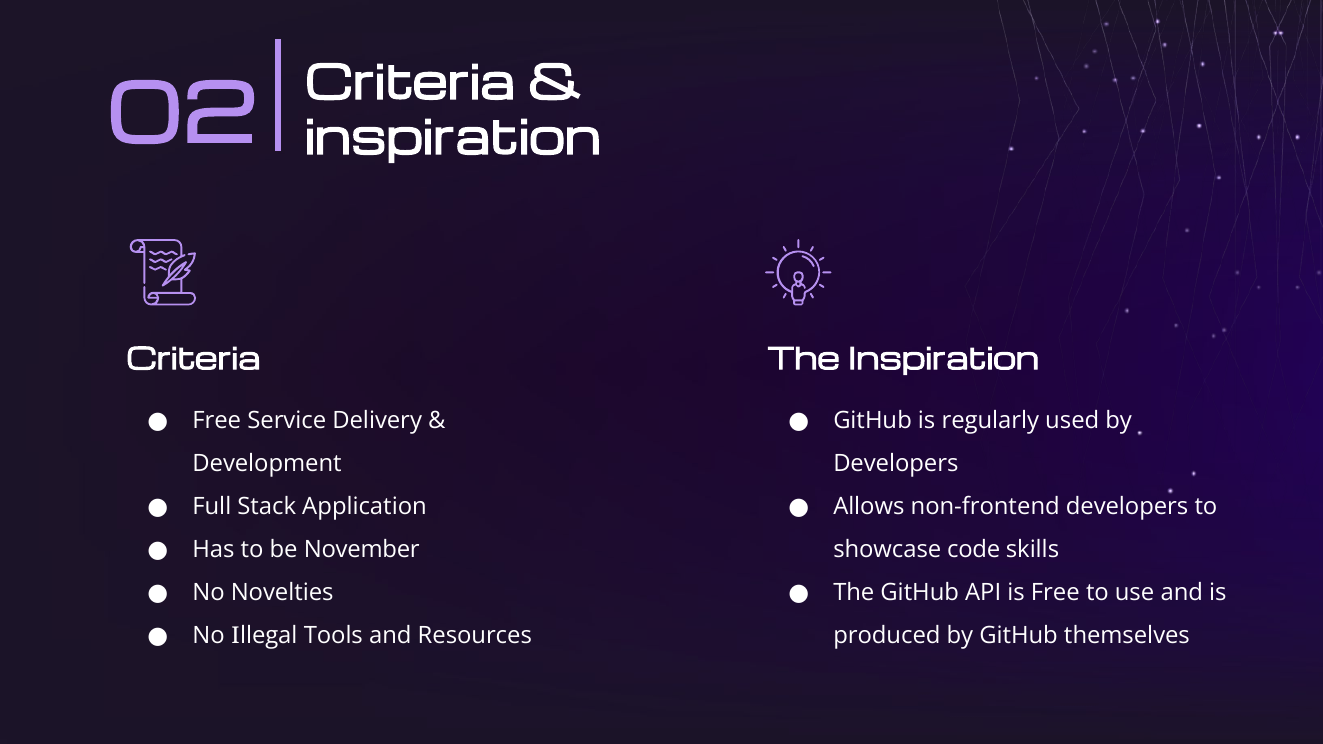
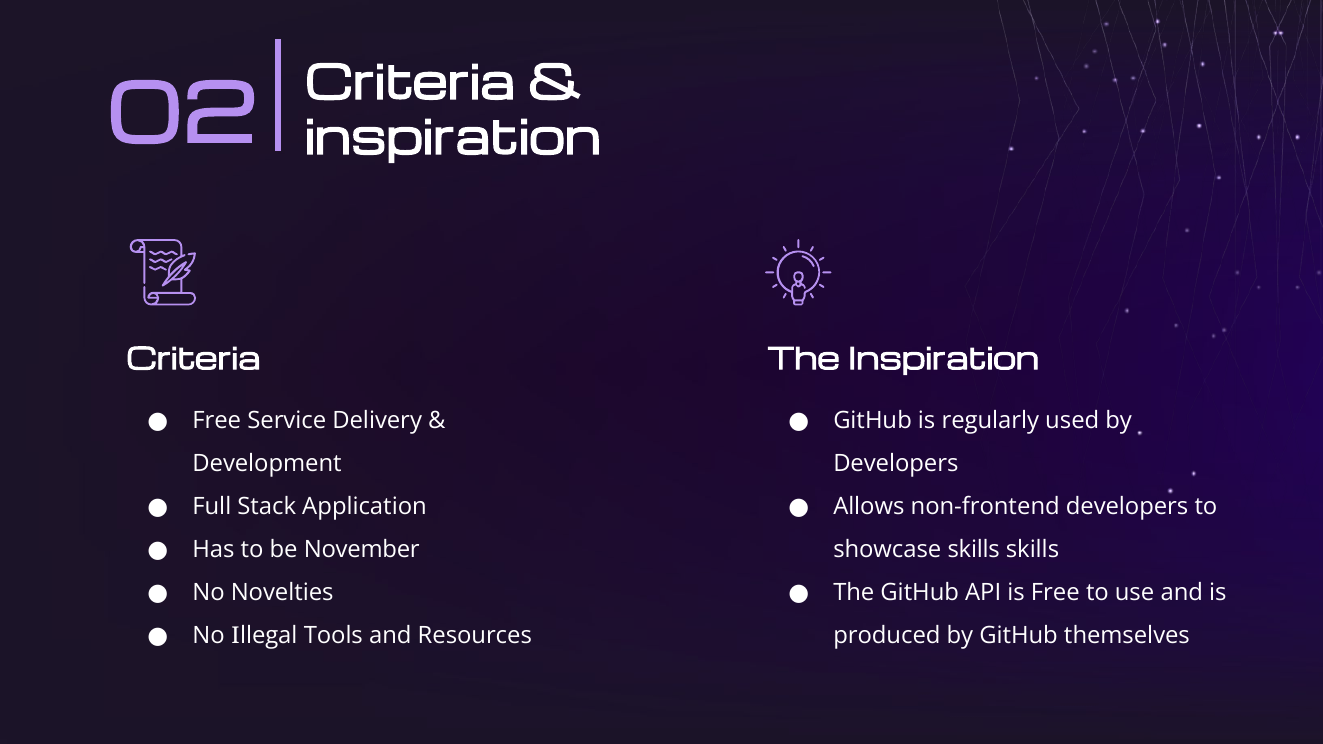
showcase code: code -> skills
